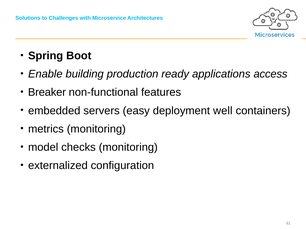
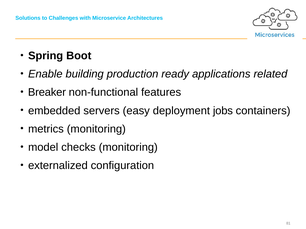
access: access -> related
well: well -> jobs
